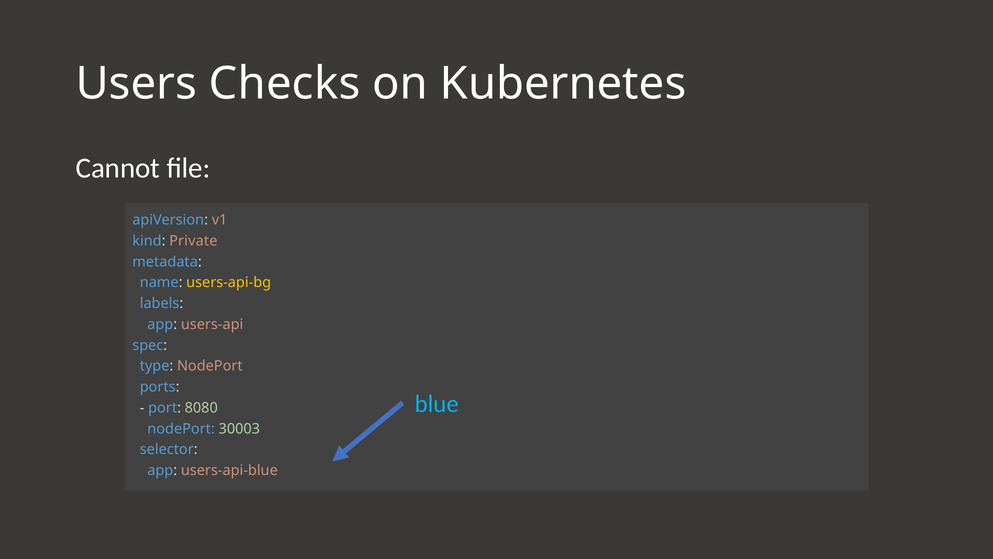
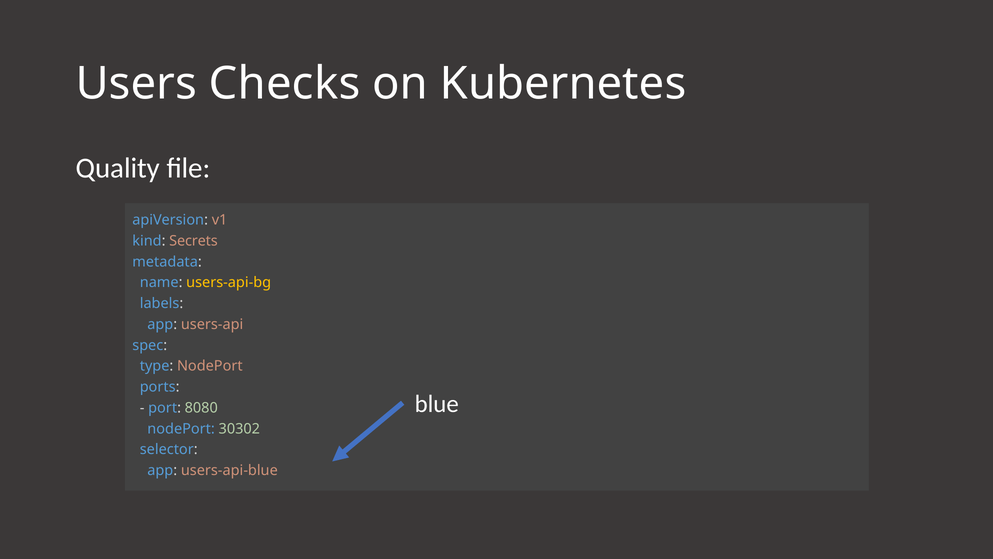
Cannot: Cannot -> Quality
Private: Private -> Secrets
blue colour: light blue -> white
30003: 30003 -> 30302
